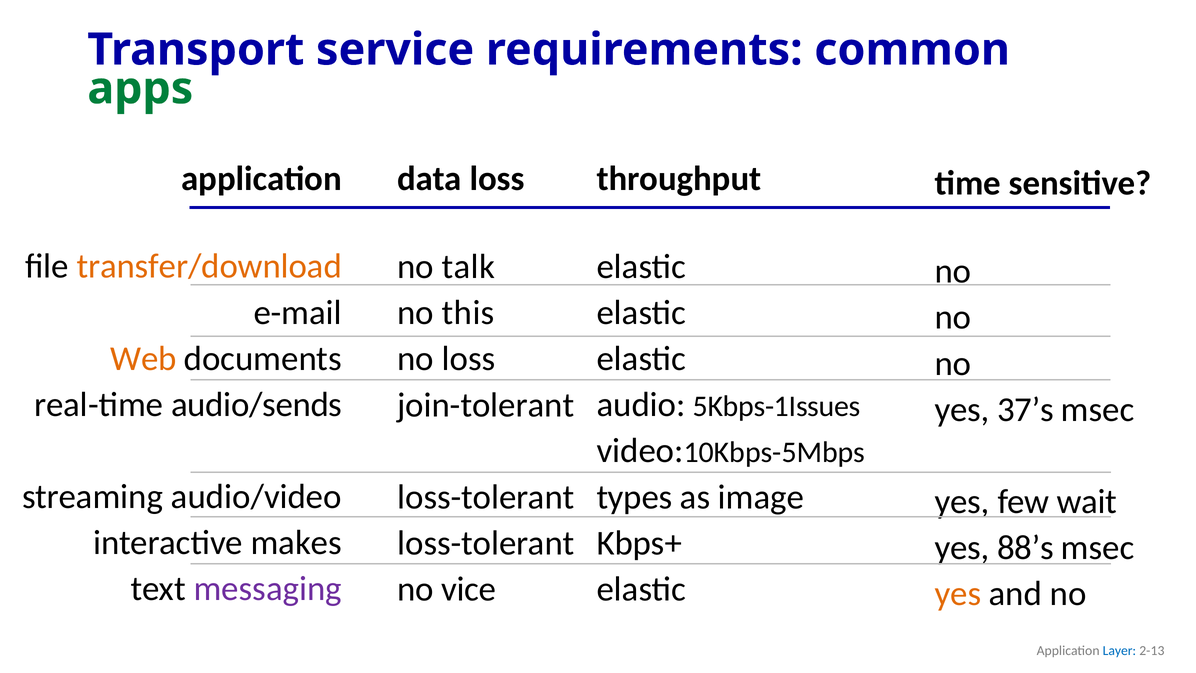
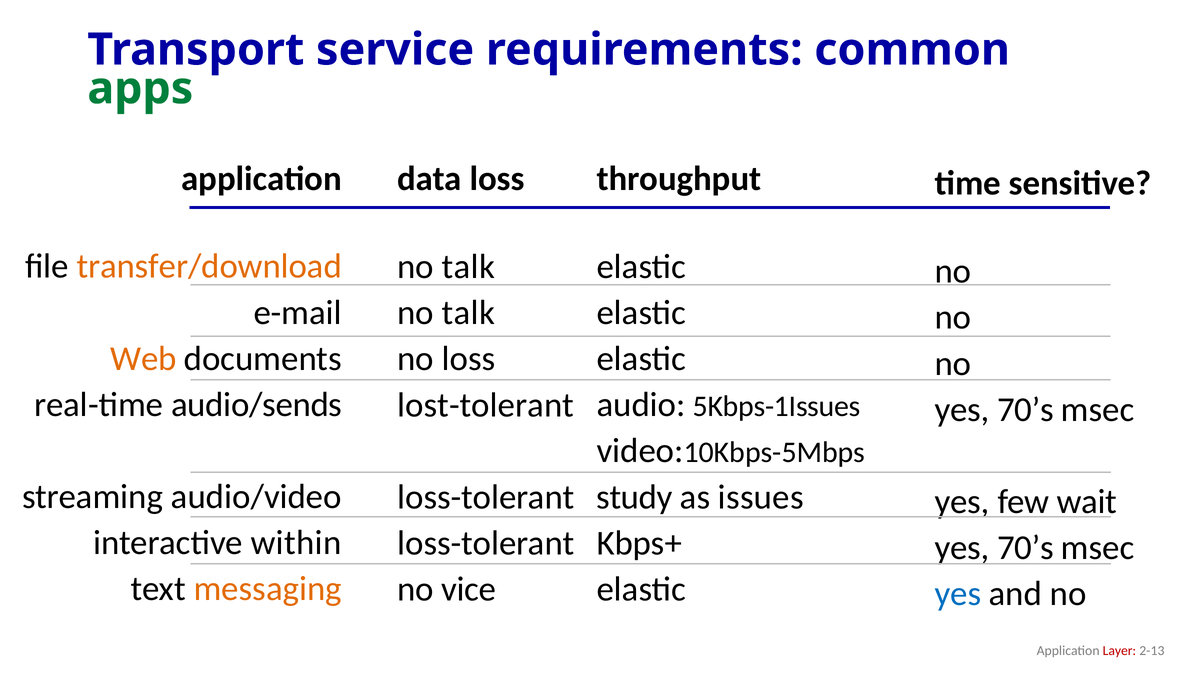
this at (468, 313): this -> talk
join-tolerant: join-tolerant -> lost-tolerant
37’s at (1025, 409): 37’s -> 70’s
types: types -> study
image: image -> issues
makes: makes -> within
88’s at (1025, 548): 88’s -> 70’s
messaging colour: purple -> orange
yes at (958, 594) colour: orange -> blue
Layer colour: blue -> red
